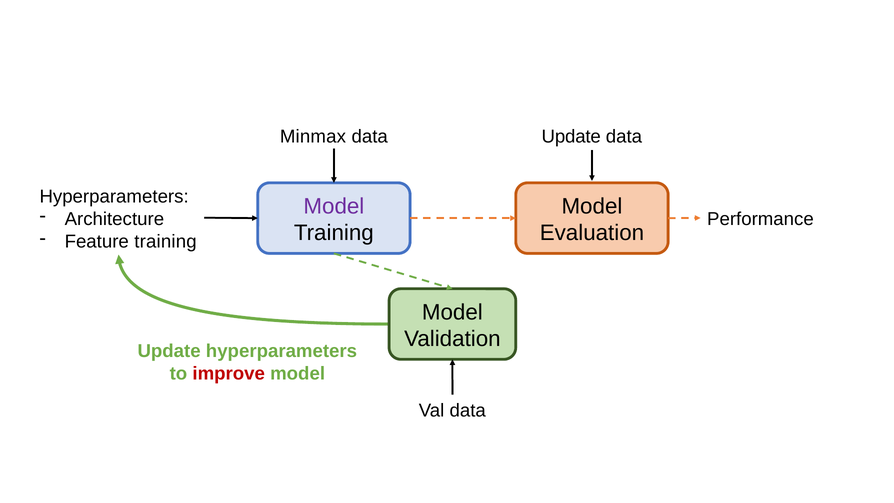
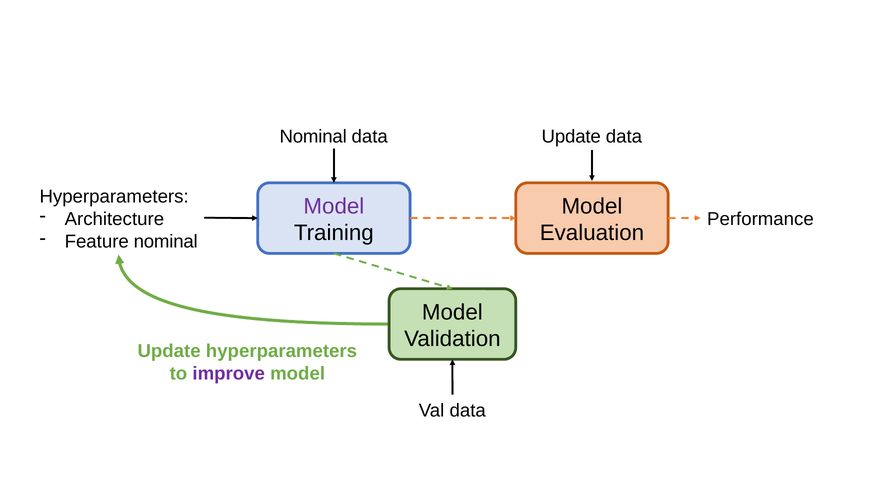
Minmax at (313, 137): Minmax -> Nominal
Feature training: training -> nominal
improve colour: red -> purple
